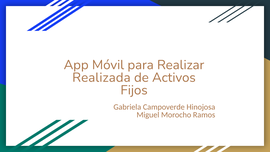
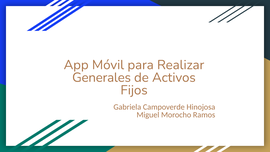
Realizada: Realizada -> Generales
